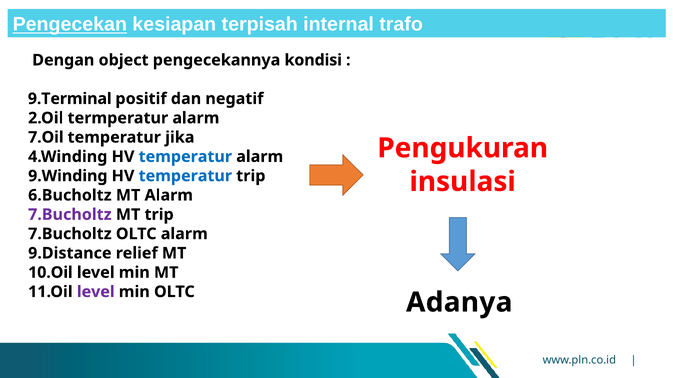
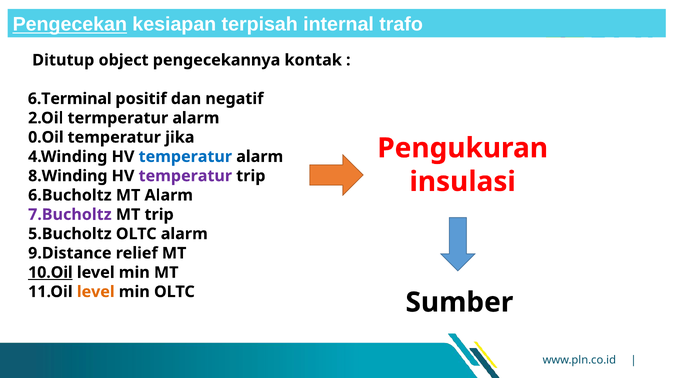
Dengan: Dengan -> Ditutup
kondisi: kondisi -> kontak
9.Terminal: 9.Terminal -> 6.Terminal
7.Oil: 7.Oil -> 0.Oil
9.Winding: 9.Winding -> 8.Winding
temperatur at (185, 176) colour: blue -> purple
7.Bucholtz at (70, 234): 7.Bucholtz -> 5.Bucholtz
10.Oil underline: none -> present
level at (96, 292) colour: purple -> orange
Adanya: Adanya -> Sumber
